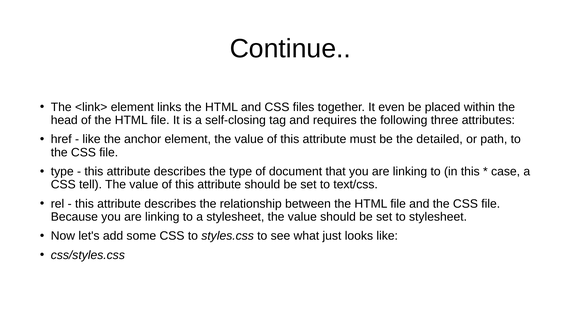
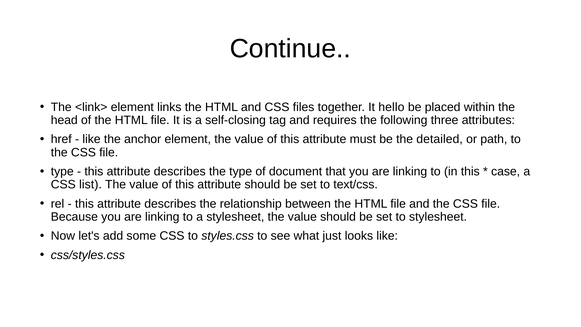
even: even -> hello
tell: tell -> list
